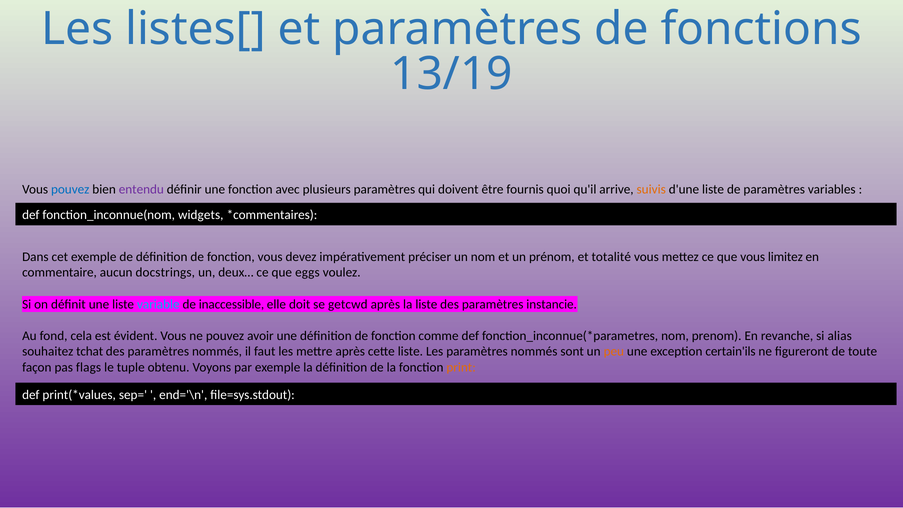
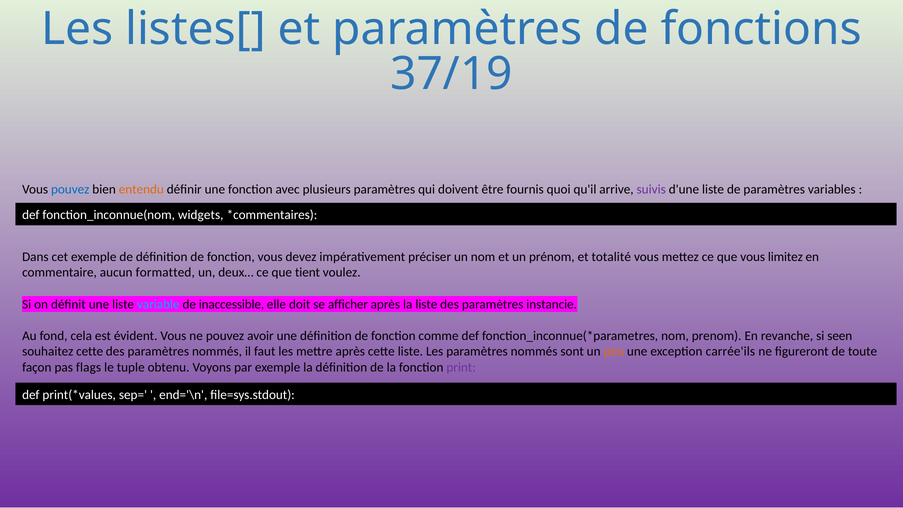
13/19: 13/19 -> 37/19
entendu colour: purple -> orange
suivis colour: orange -> purple
docstrings: docstrings -> formatted
eggs: eggs -> tient
getcwd: getcwd -> afficher
alias: alias -> seen
souhaitez tchat: tchat -> cette
certain'ils: certain'ils -> carrée'ils
print colour: orange -> purple
